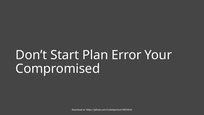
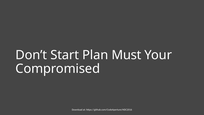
Error: Error -> Must
